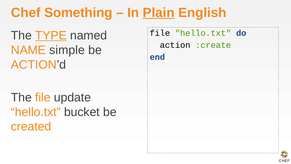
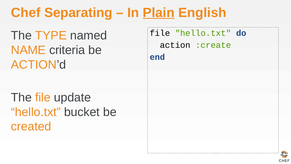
Something: Something -> Separating
TYPE underline: present -> none
simple: simple -> criteria
